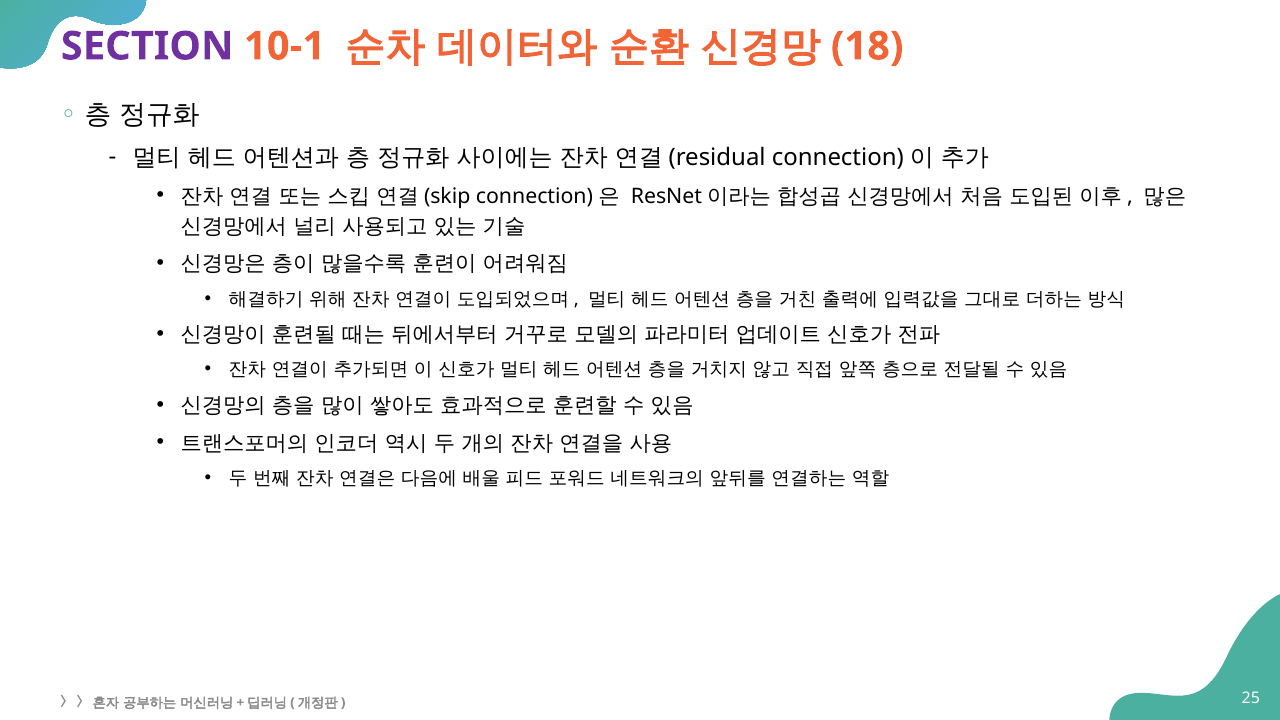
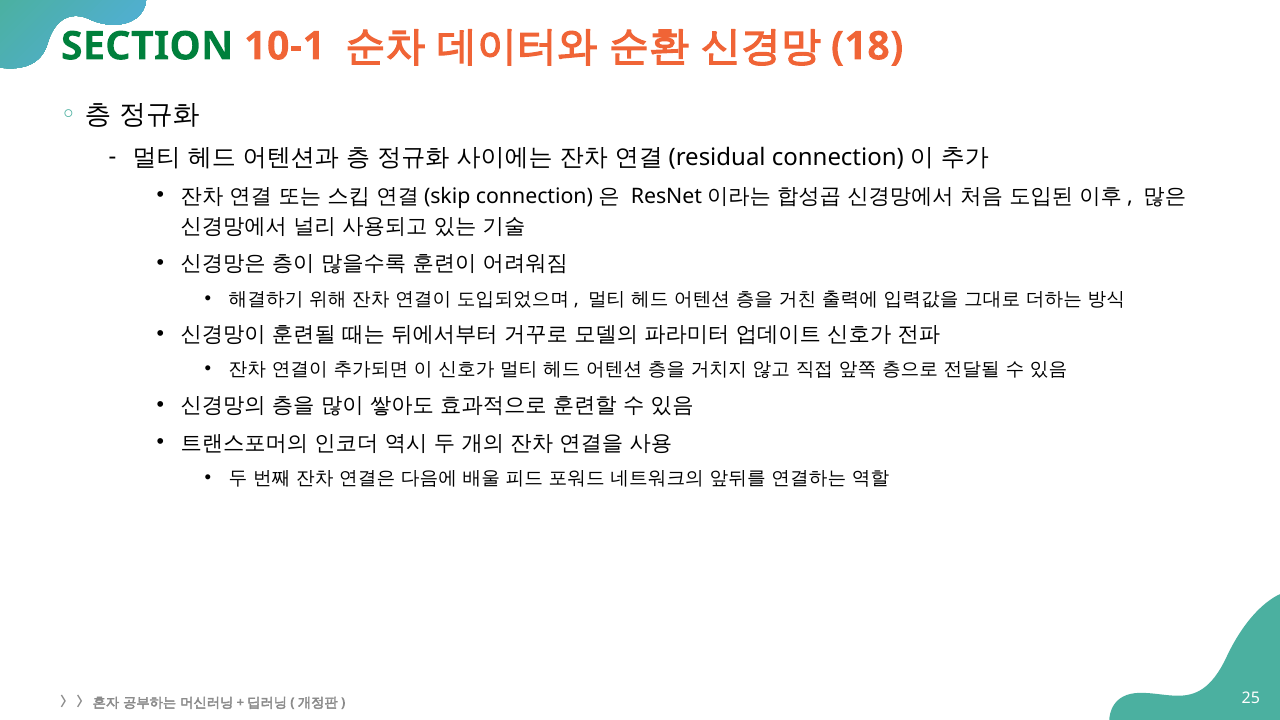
SECTION colour: purple -> green
